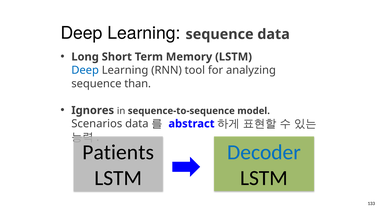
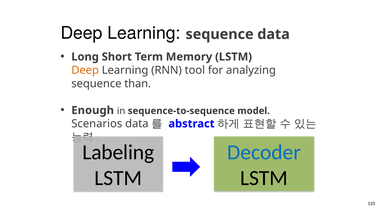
Deep at (85, 70) colour: blue -> orange
Ignores: Ignores -> Enough
Patients: Patients -> Labeling
